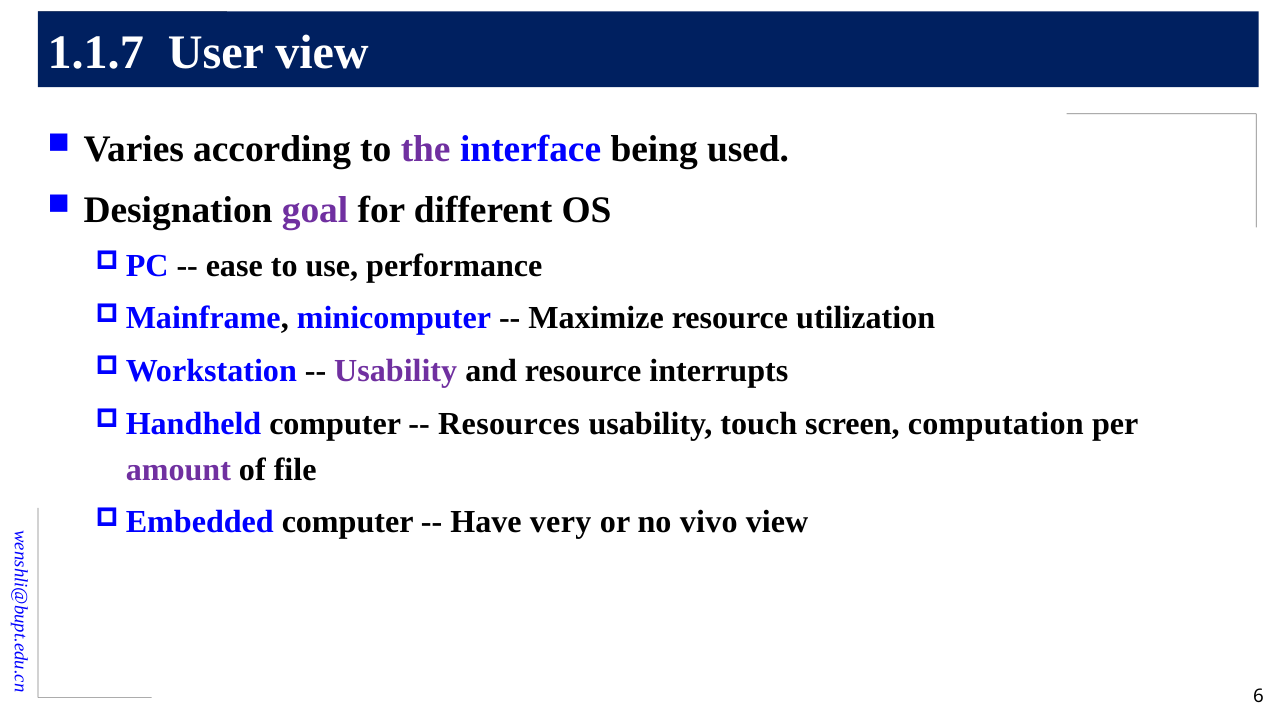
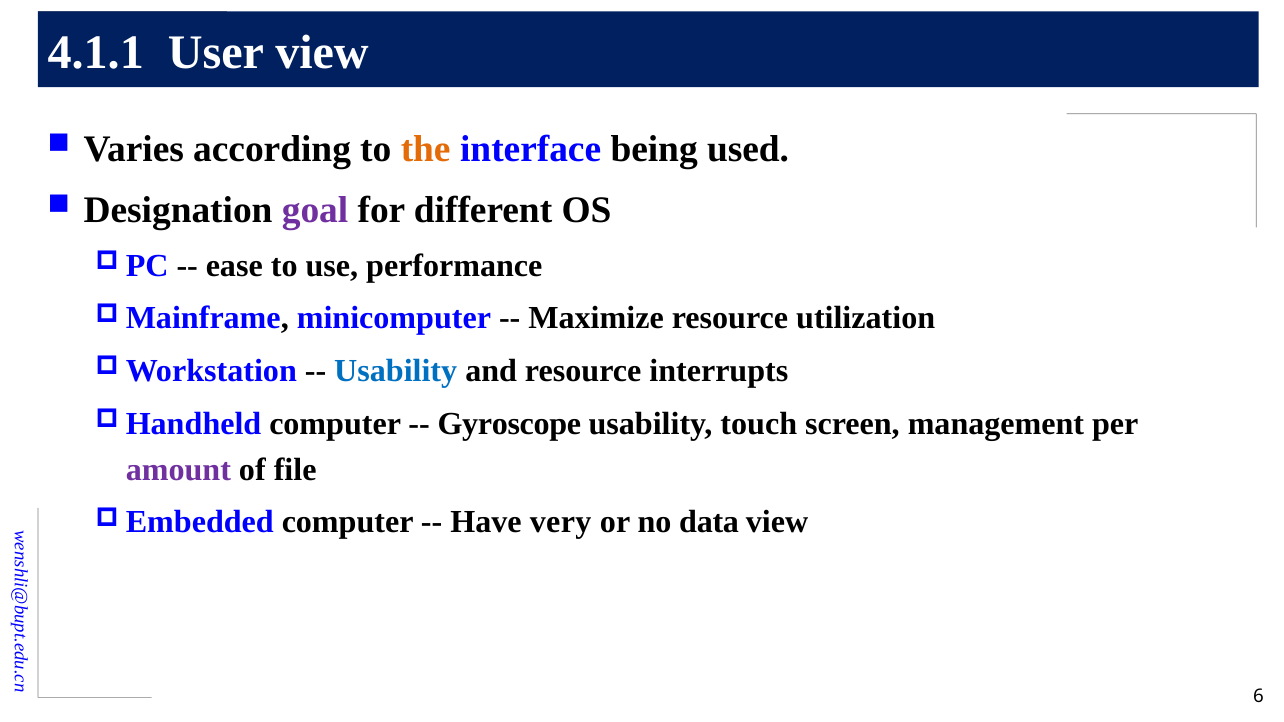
1.1.7: 1.1.7 -> 4.1.1
the colour: purple -> orange
Usability at (396, 371) colour: purple -> blue
Resources: Resources -> Gyroscope
computation: computation -> management
vivo: vivo -> data
